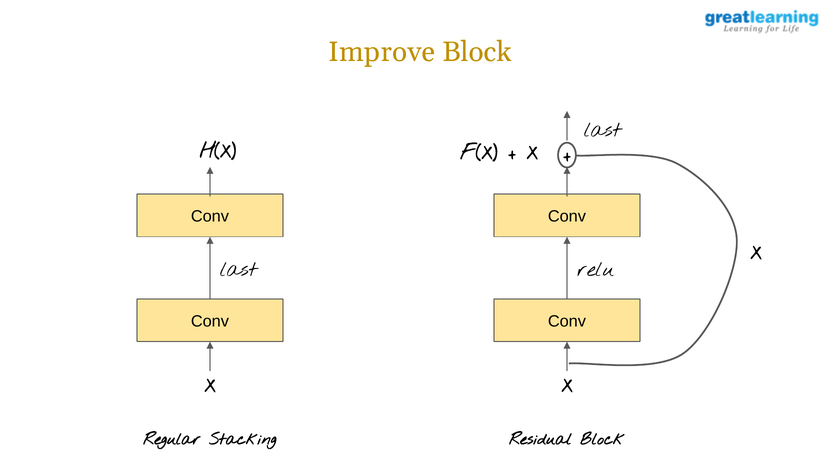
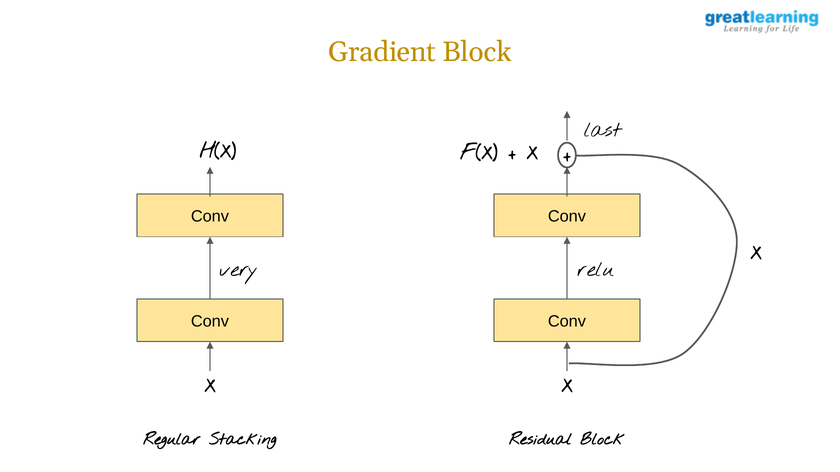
Improve: Improve -> Gradient
last at (239, 270): last -> very
